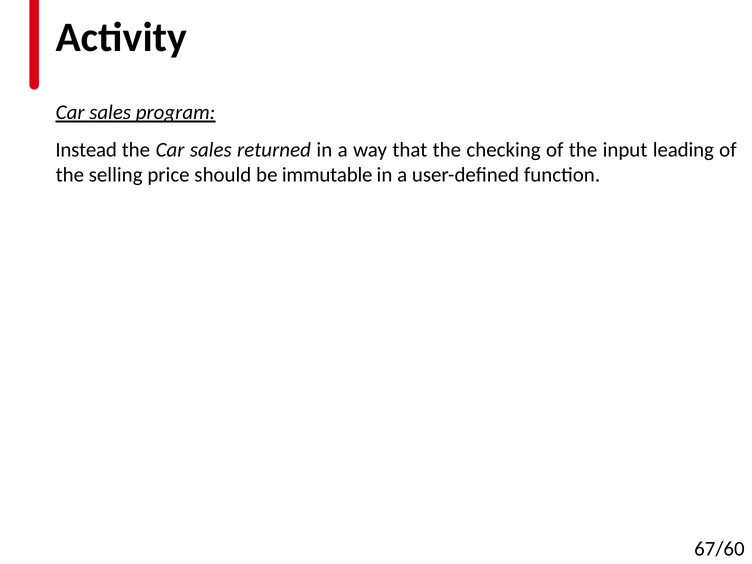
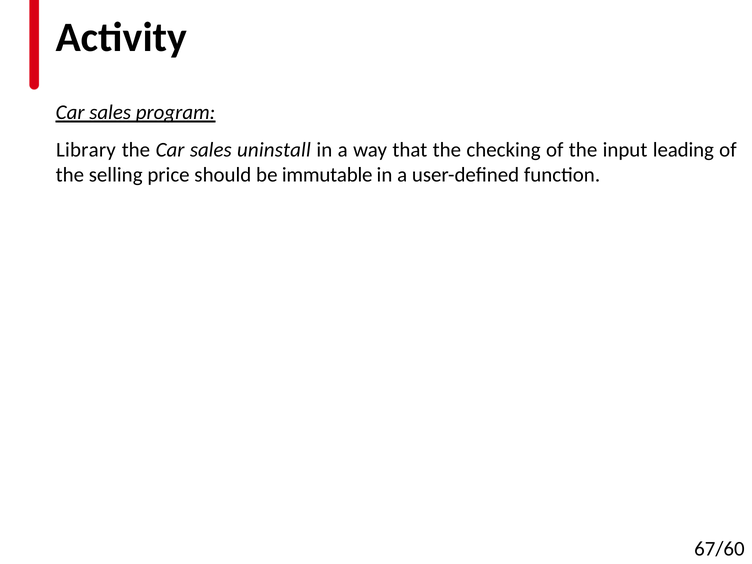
Instead: Instead -> Library
returned: returned -> uninstall
